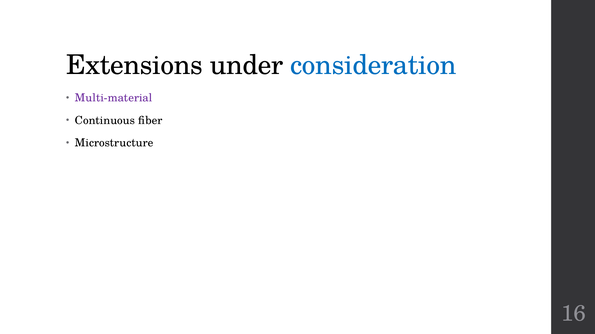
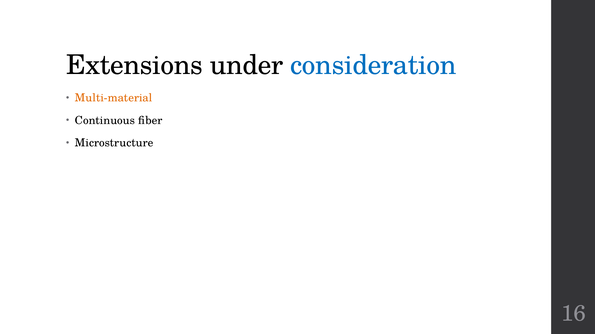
Multi-material colour: purple -> orange
